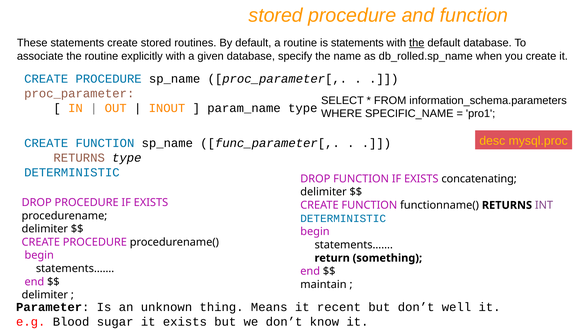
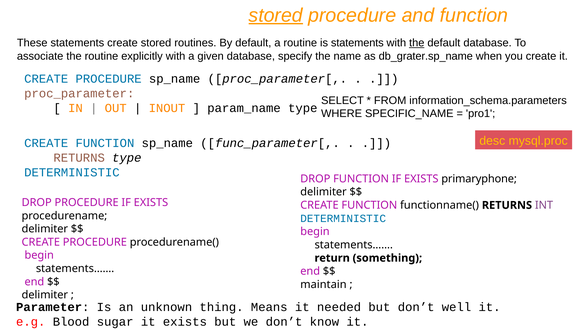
stored at (276, 15) underline: none -> present
db_rolled.sp_name: db_rolled.sp_name -> db_grater.sp_name
concatenating: concatenating -> primaryphone
recent: recent -> needed
